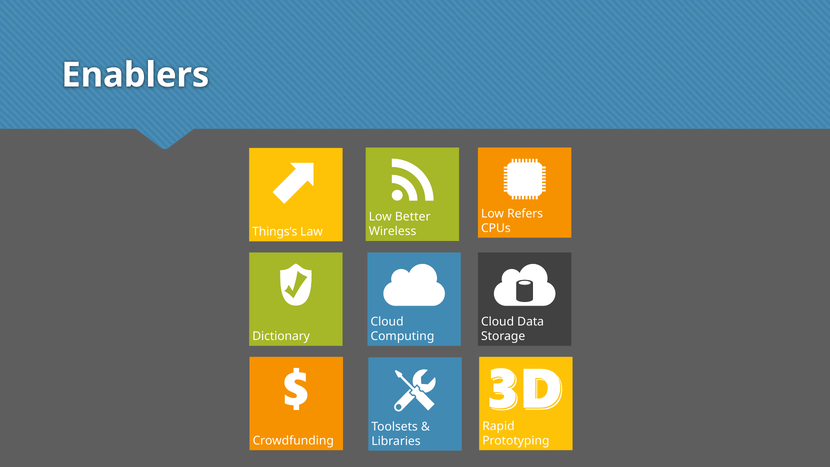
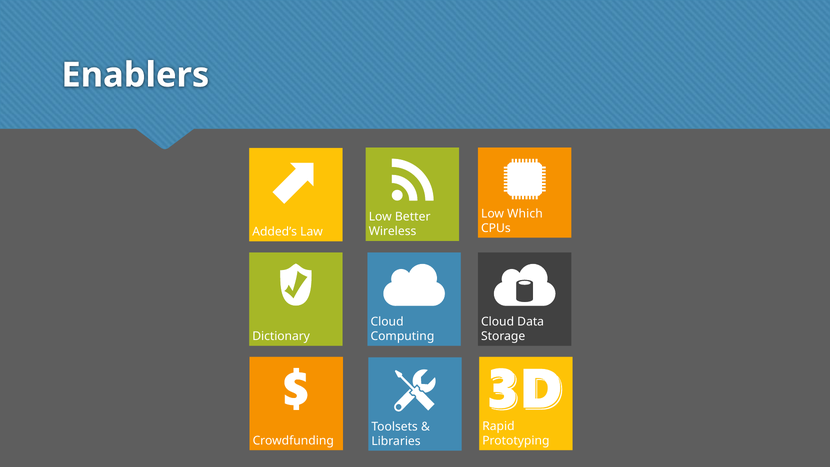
Refers: Refers -> Which
Things’s: Things’s -> Added’s
